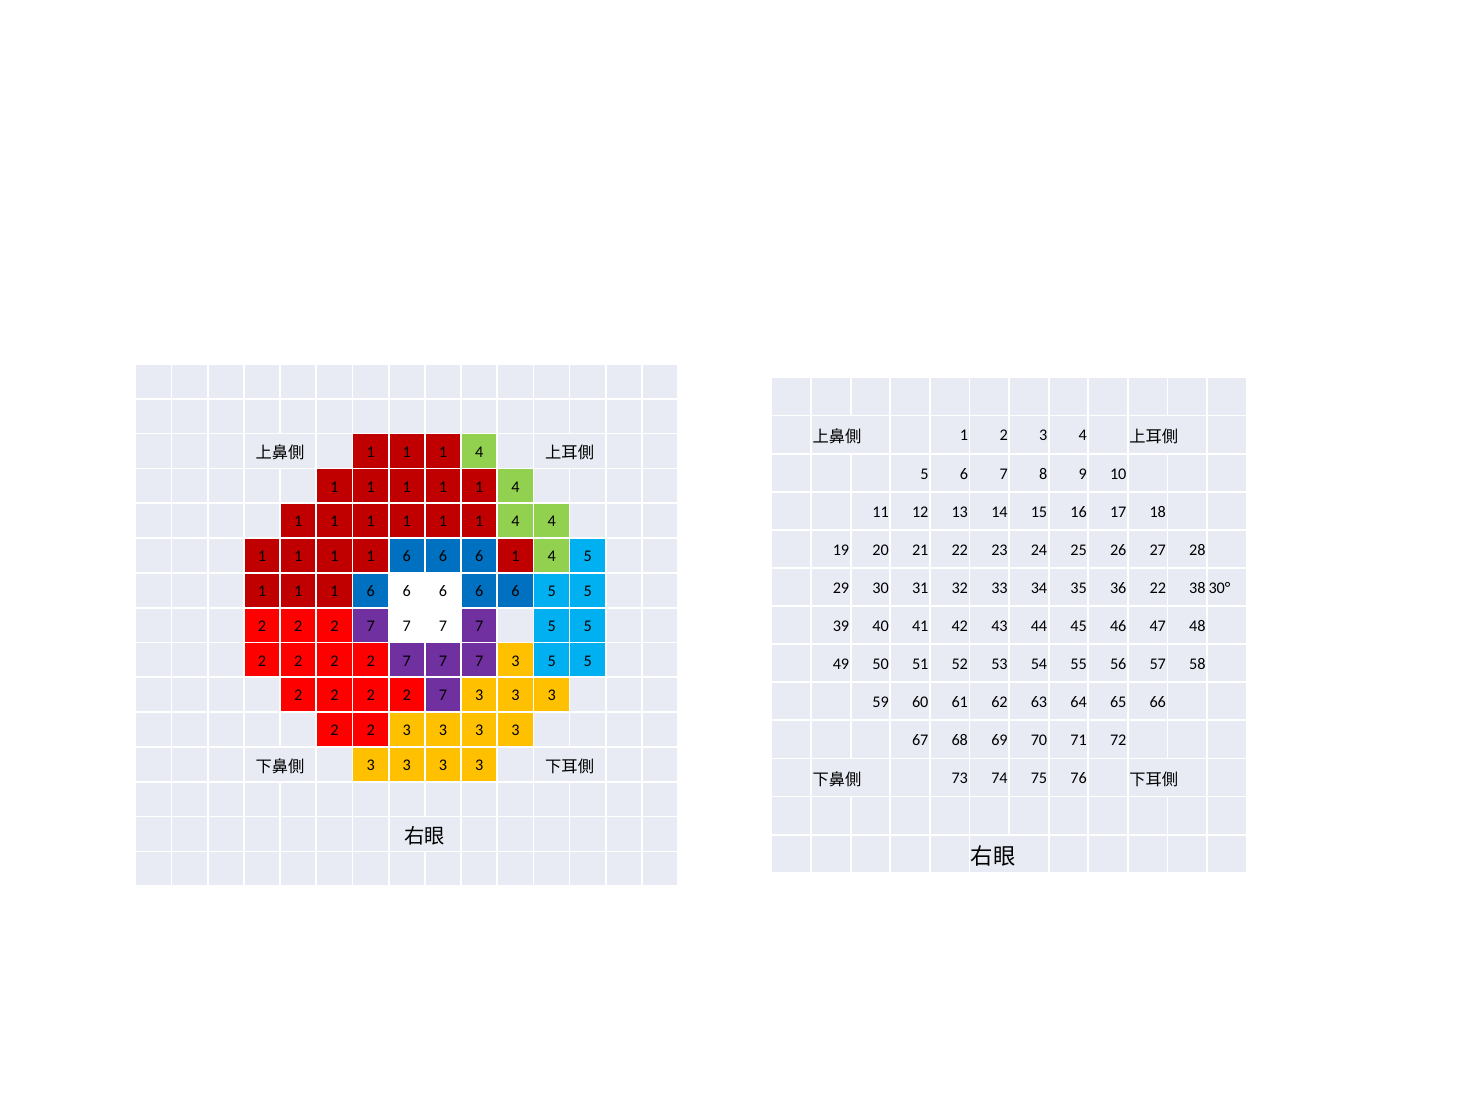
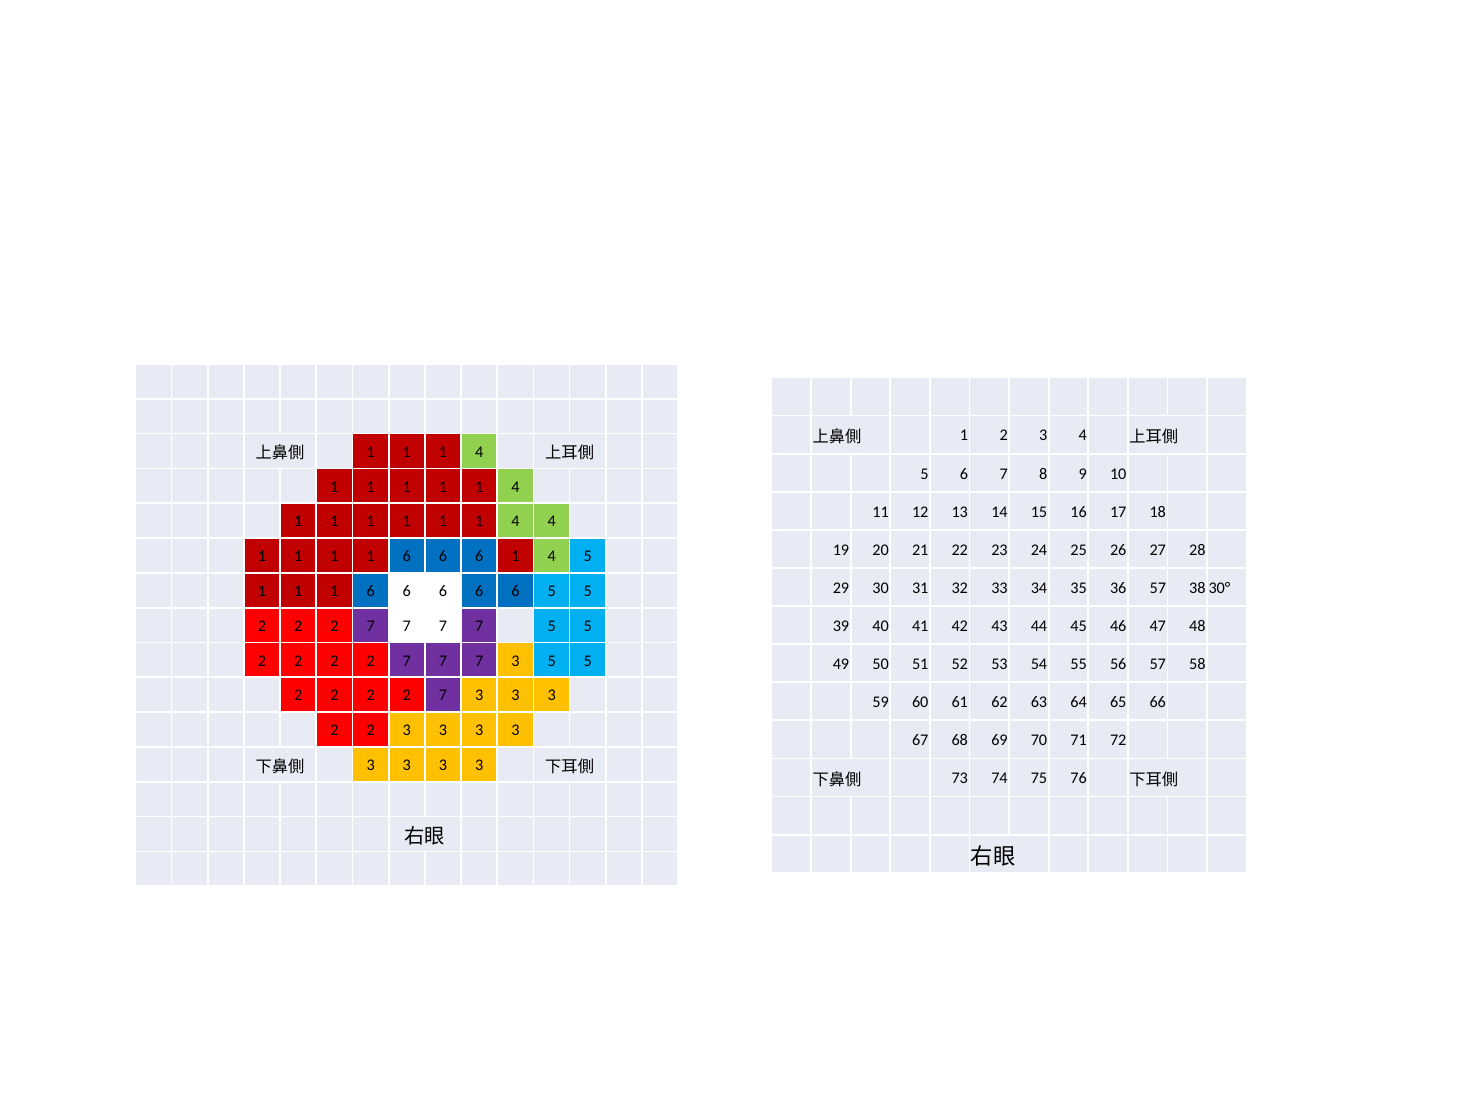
36 22: 22 -> 57
